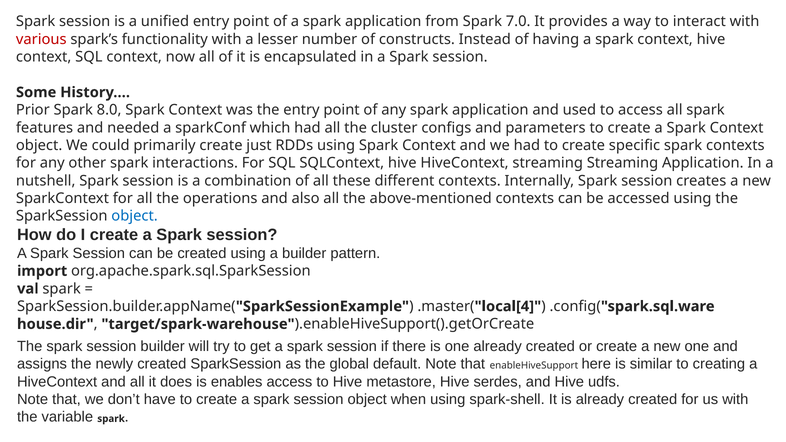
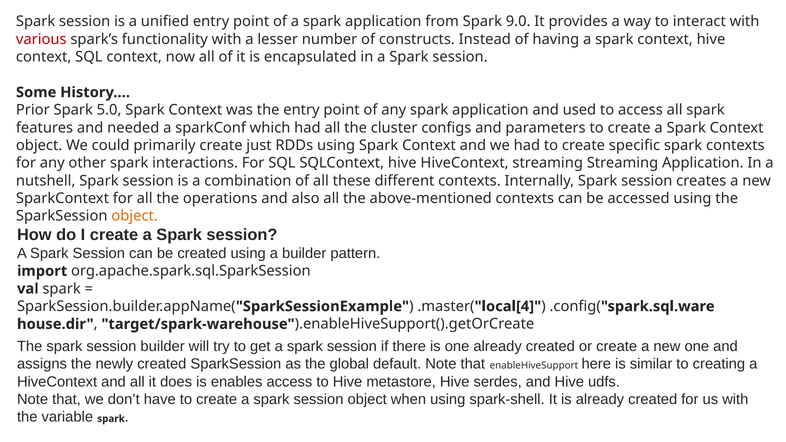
7.0: 7.0 -> 9.0
8.0: 8.0 -> 5.0
object at (135, 216) colour: blue -> orange
